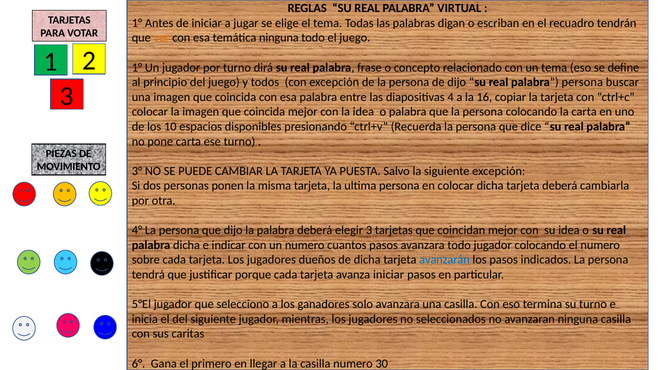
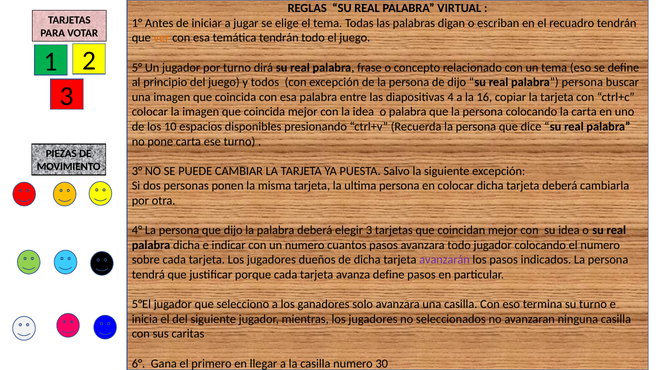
temática ninguna: ninguna -> tendrán
1° at (137, 67): 1° -> 5°
avanzarán colour: blue -> purple
avanza iniciar: iniciar -> define
